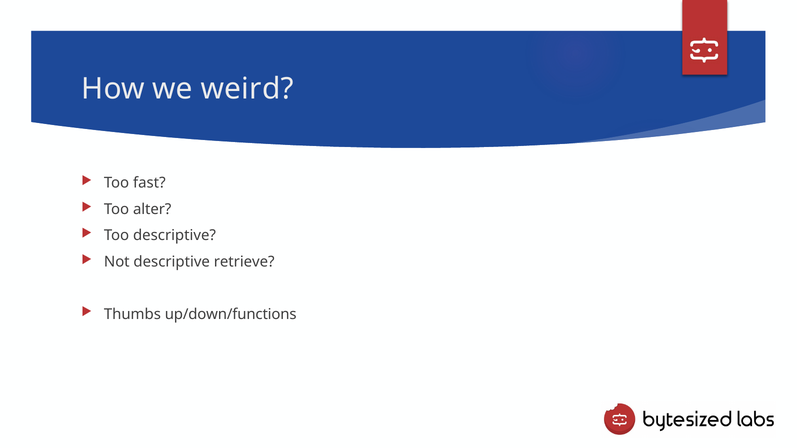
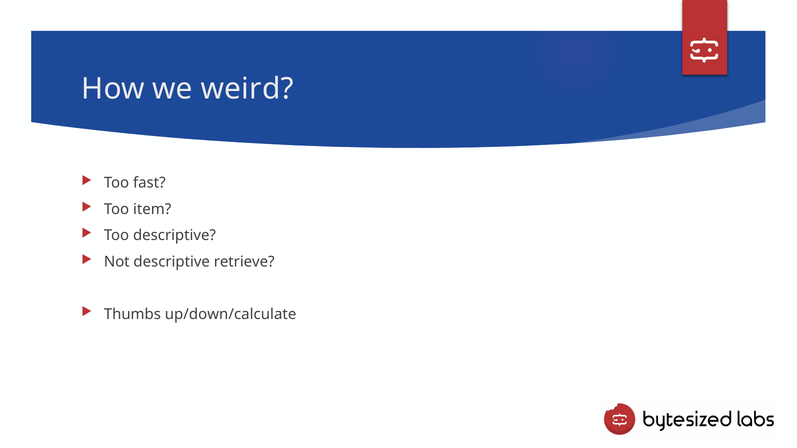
alter: alter -> item
up/down/functions: up/down/functions -> up/down/calculate
